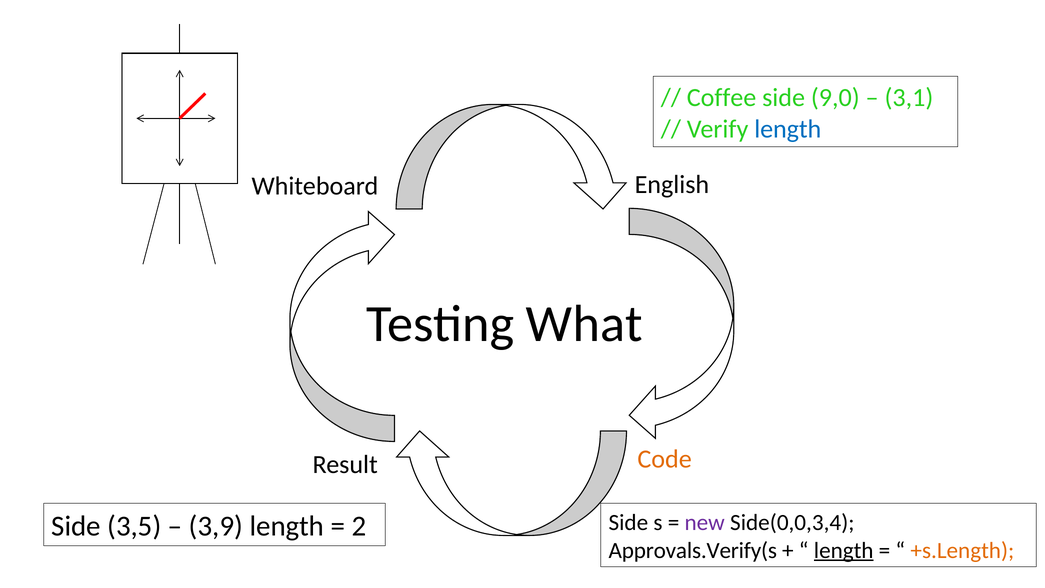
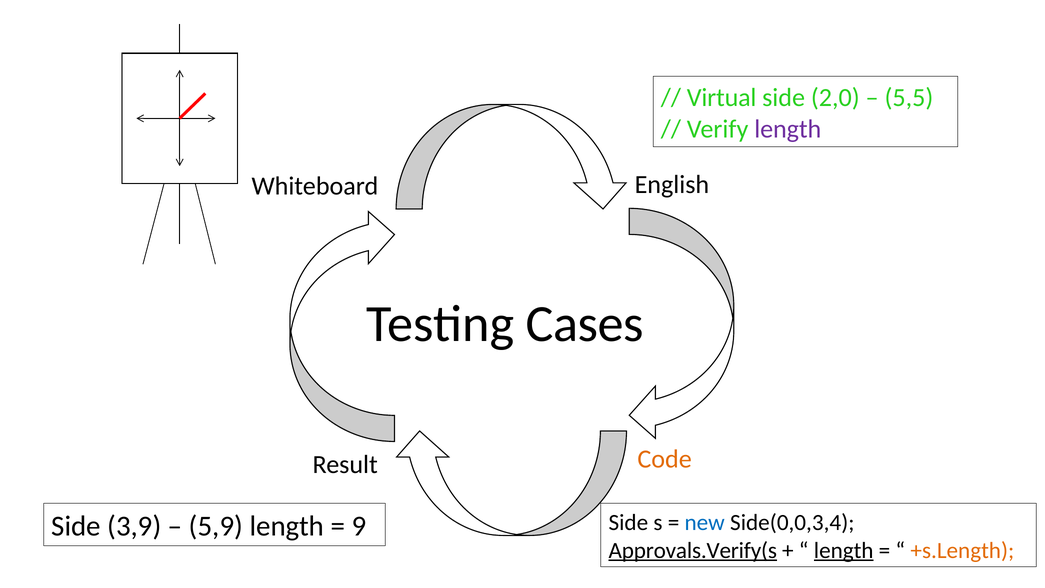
Coffee: Coffee -> Virtual
9,0: 9,0 -> 2,0
3,1: 3,1 -> 5,5
length at (788, 129) colour: blue -> purple
What: What -> Cases
new colour: purple -> blue
3,5: 3,5 -> 3,9
3,9: 3,9 -> 5,9
2: 2 -> 9
Approvals.Verify(s underline: none -> present
